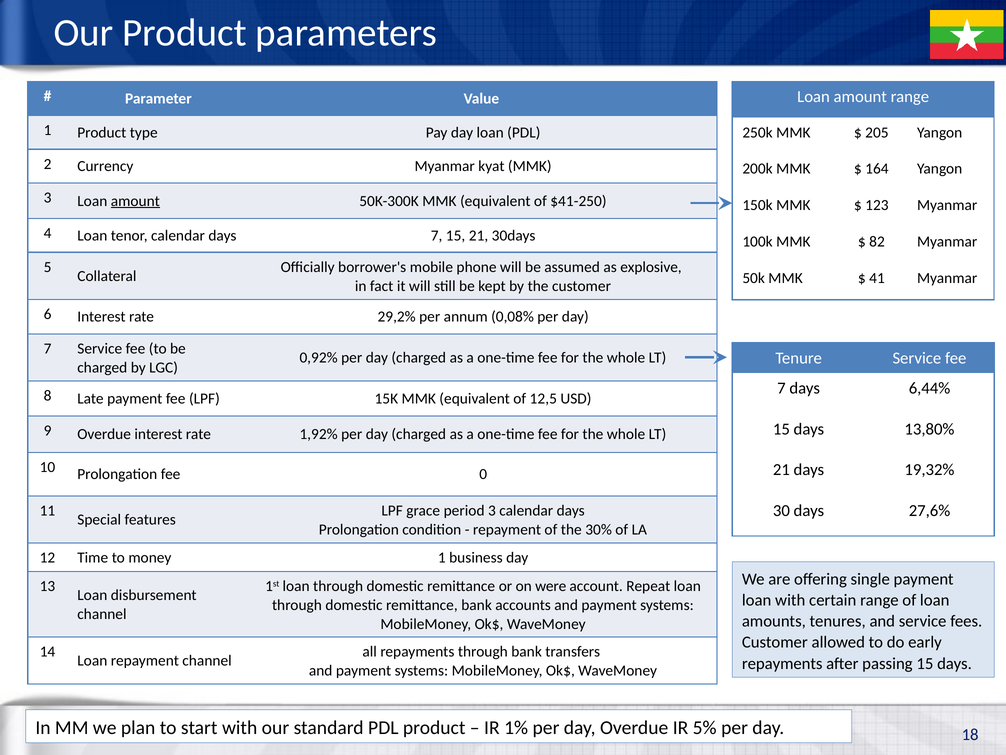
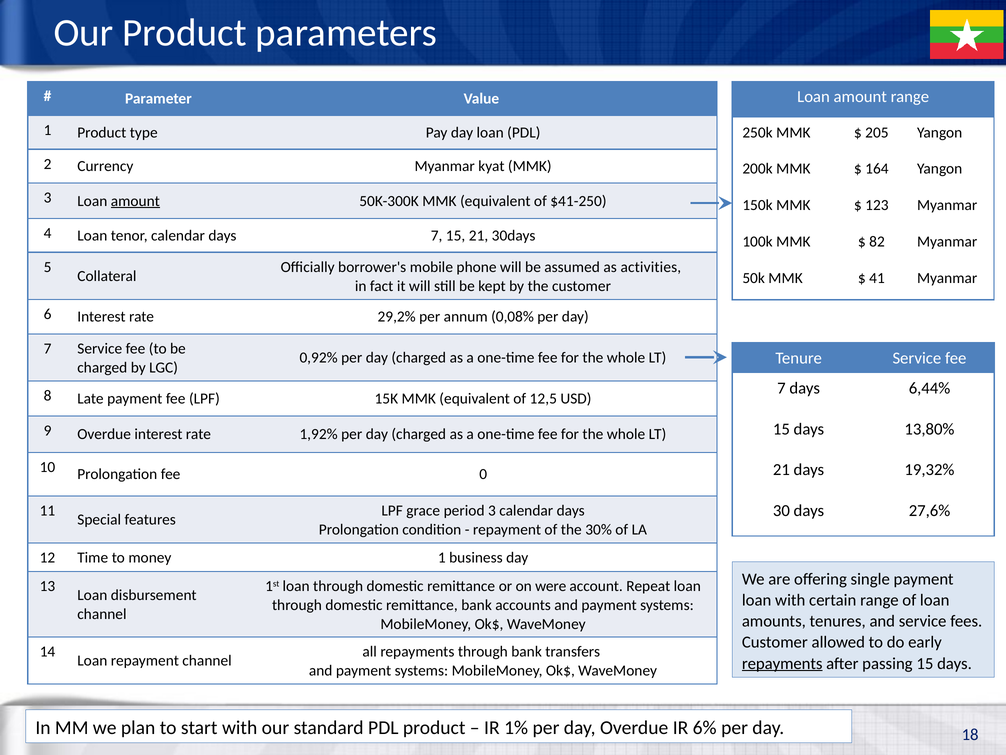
explosive: explosive -> activities
repayments at (782, 663) underline: none -> present
5%: 5% -> 6%
